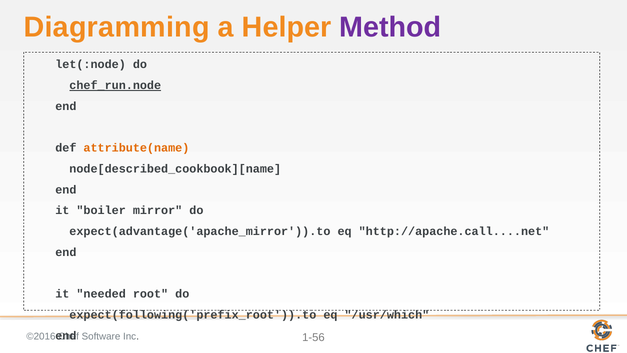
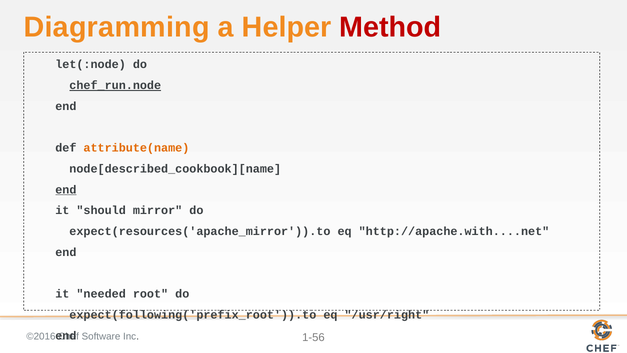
Method colour: purple -> red
end at (66, 190) underline: none -> present
boiler: boiler -> should
expect(advantage('apache_mirror')).to: expect(advantage('apache_mirror')).to -> expect(resources('apache_mirror')).to
http://apache.call....net: http://apache.call....net -> http://apache.with....net
/usr/which: /usr/which -> /usr/right
